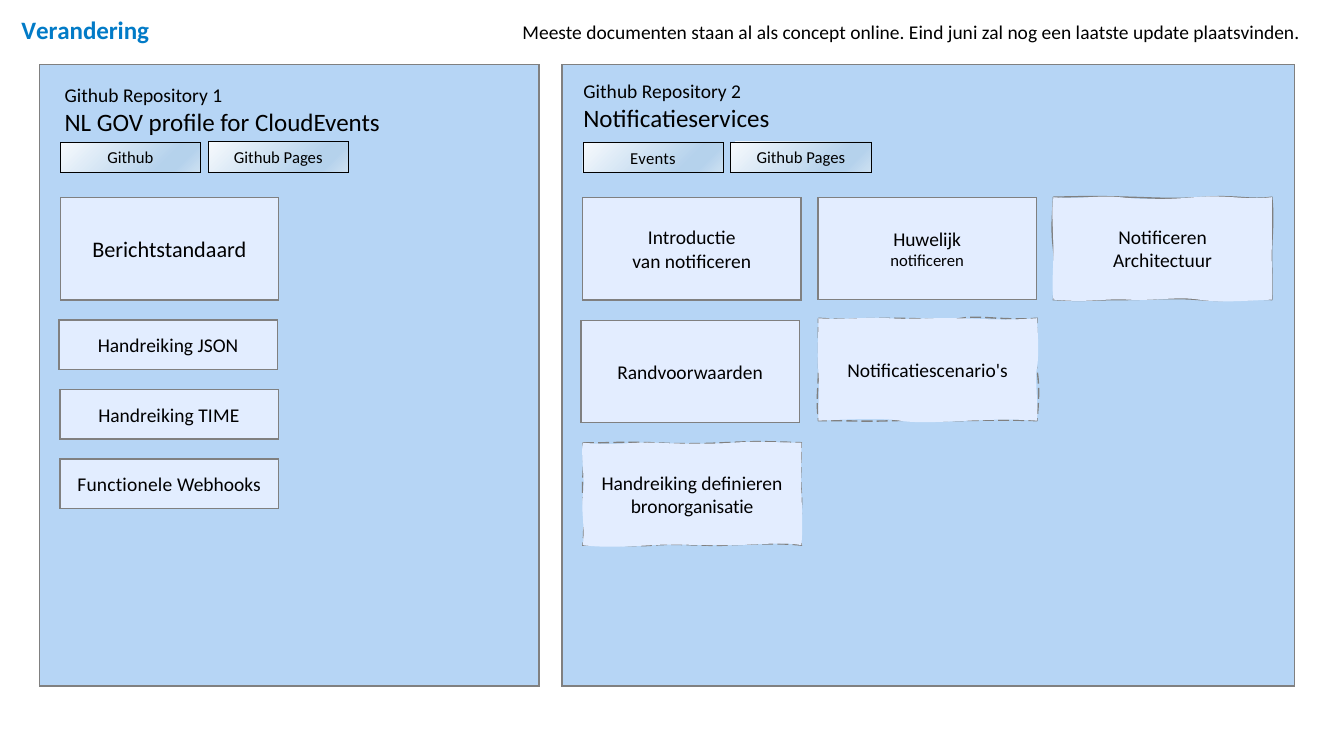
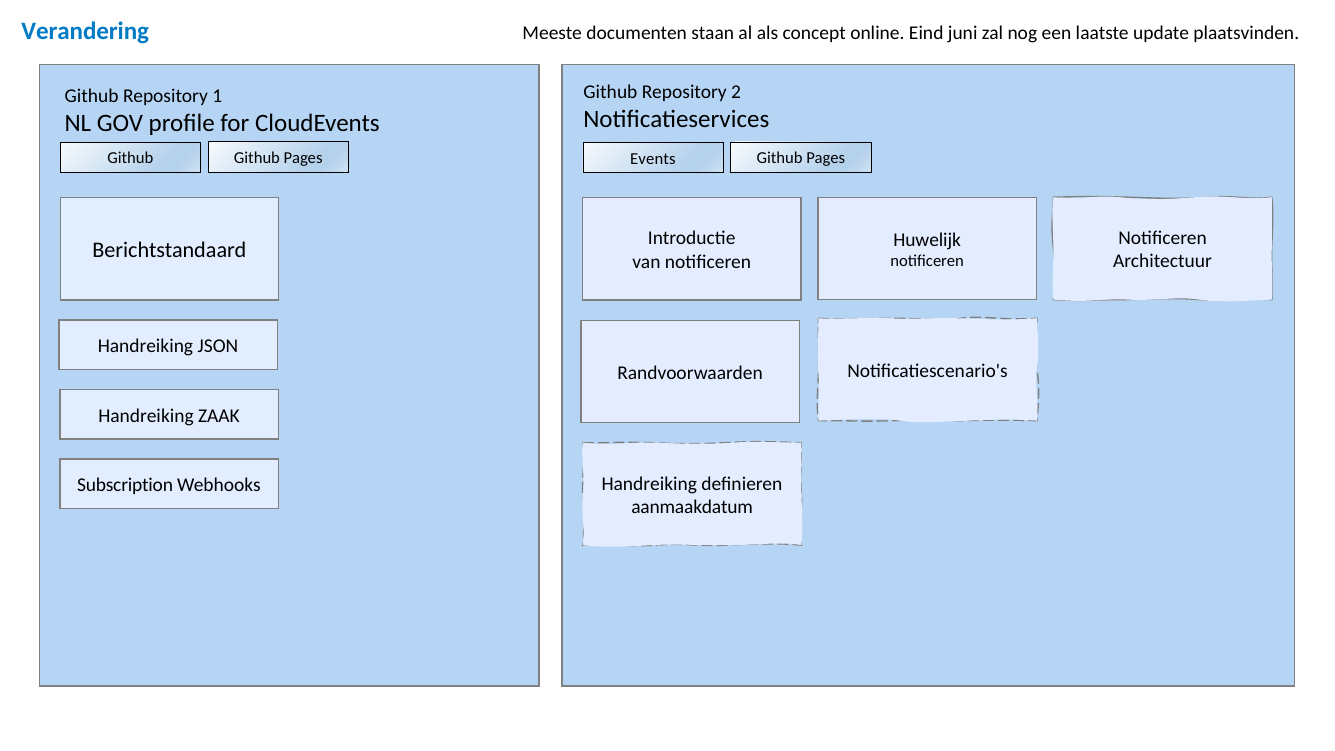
TIME: TIME -> ZAAK
Functionele: Functionele -> Subscription
bronorganisatie: bronorganisatie -> aanmaakdatum
